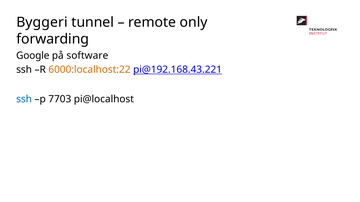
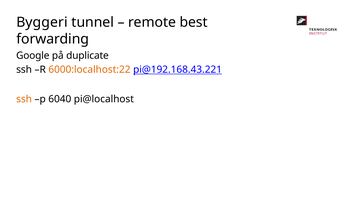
only: only -> best
software: software -> duplicate
ssh at (24, 99) colour: blue -> orange
7703: 7703 -> 6040
